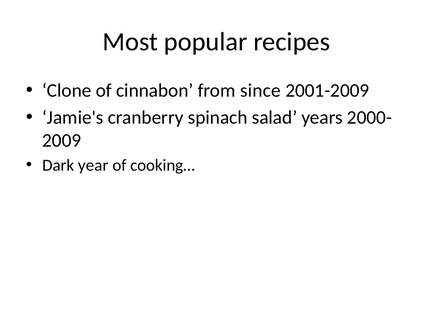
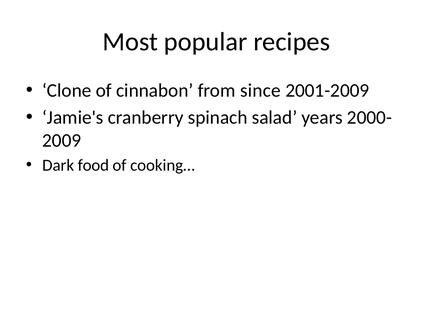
year: year -> food
